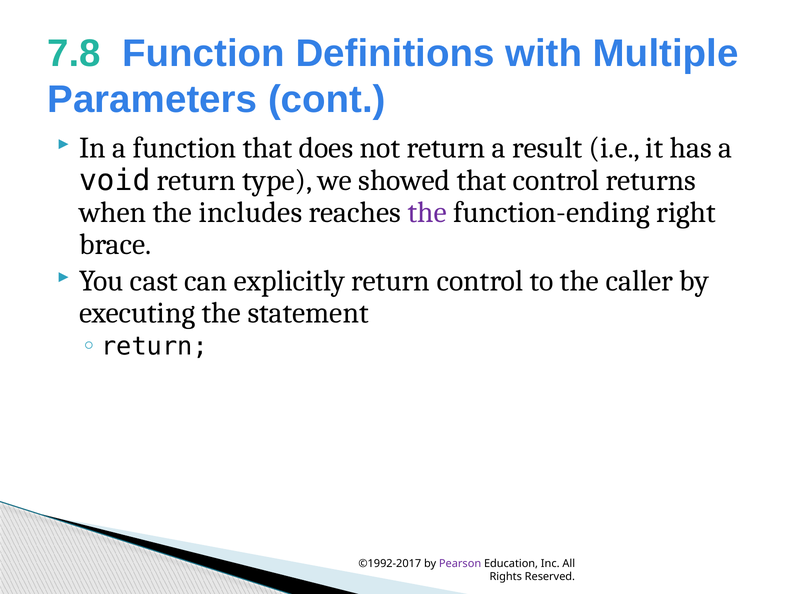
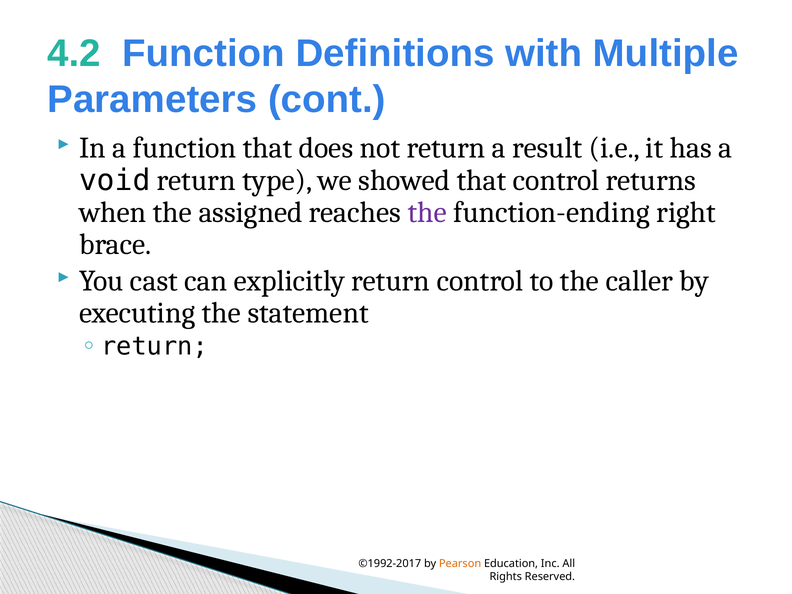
7.8: 7.8 -> 4.2
includes: includes -> assigned
Pearson colour: purple -> orange
